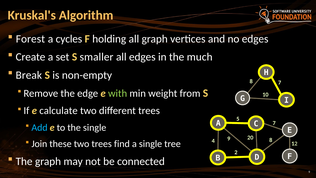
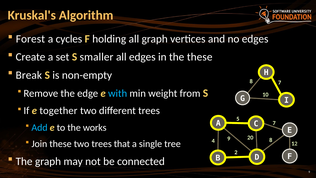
the much: much -> these
with colour: light green -> light blue
calculate: calculate -> together
the single: single -> works
find: find -> that
